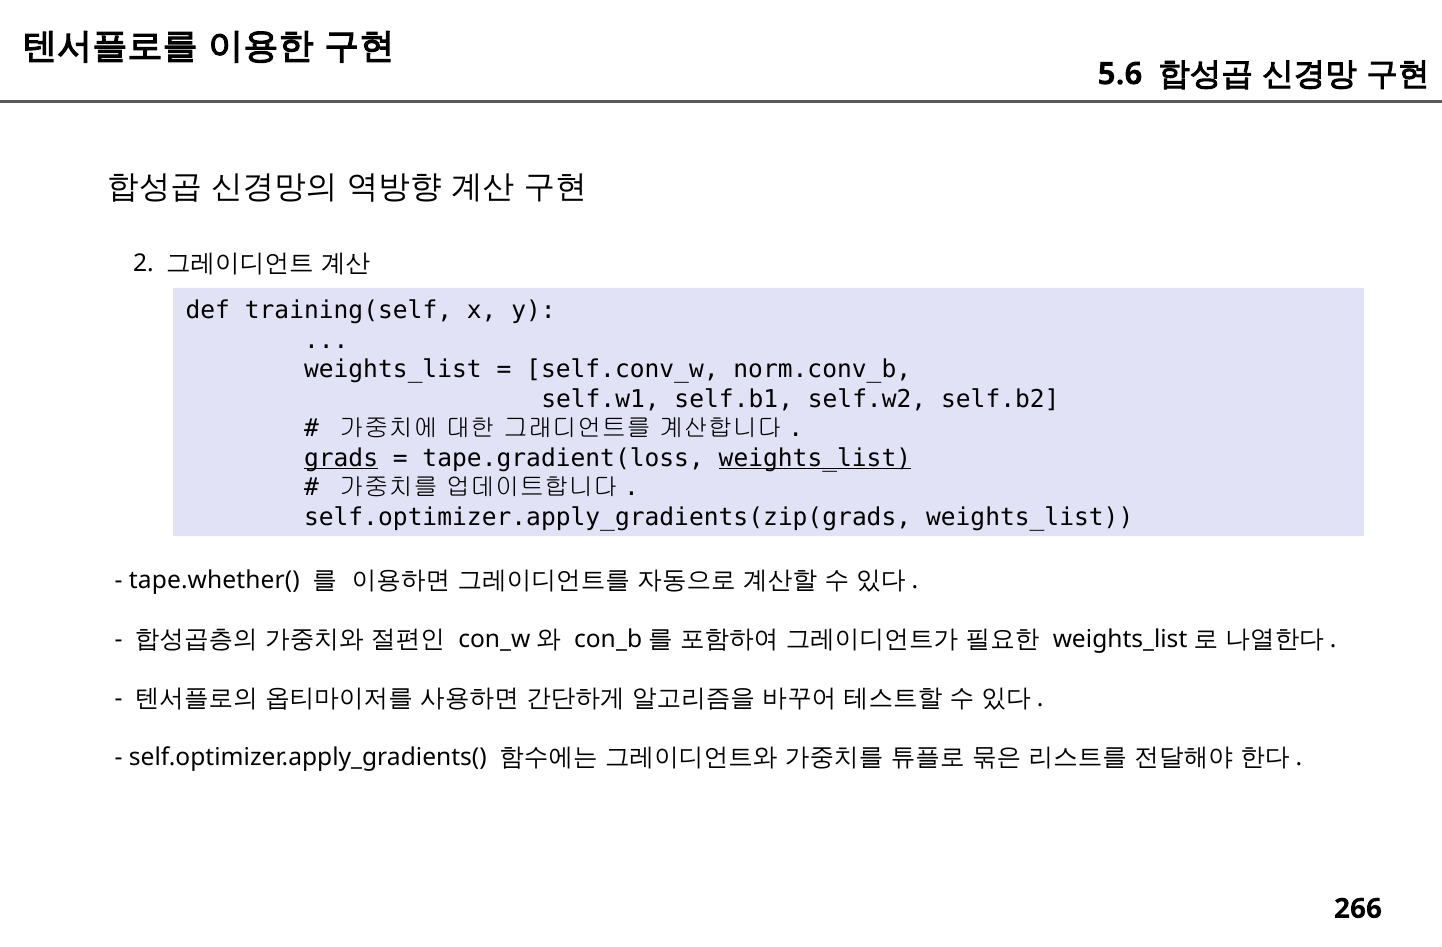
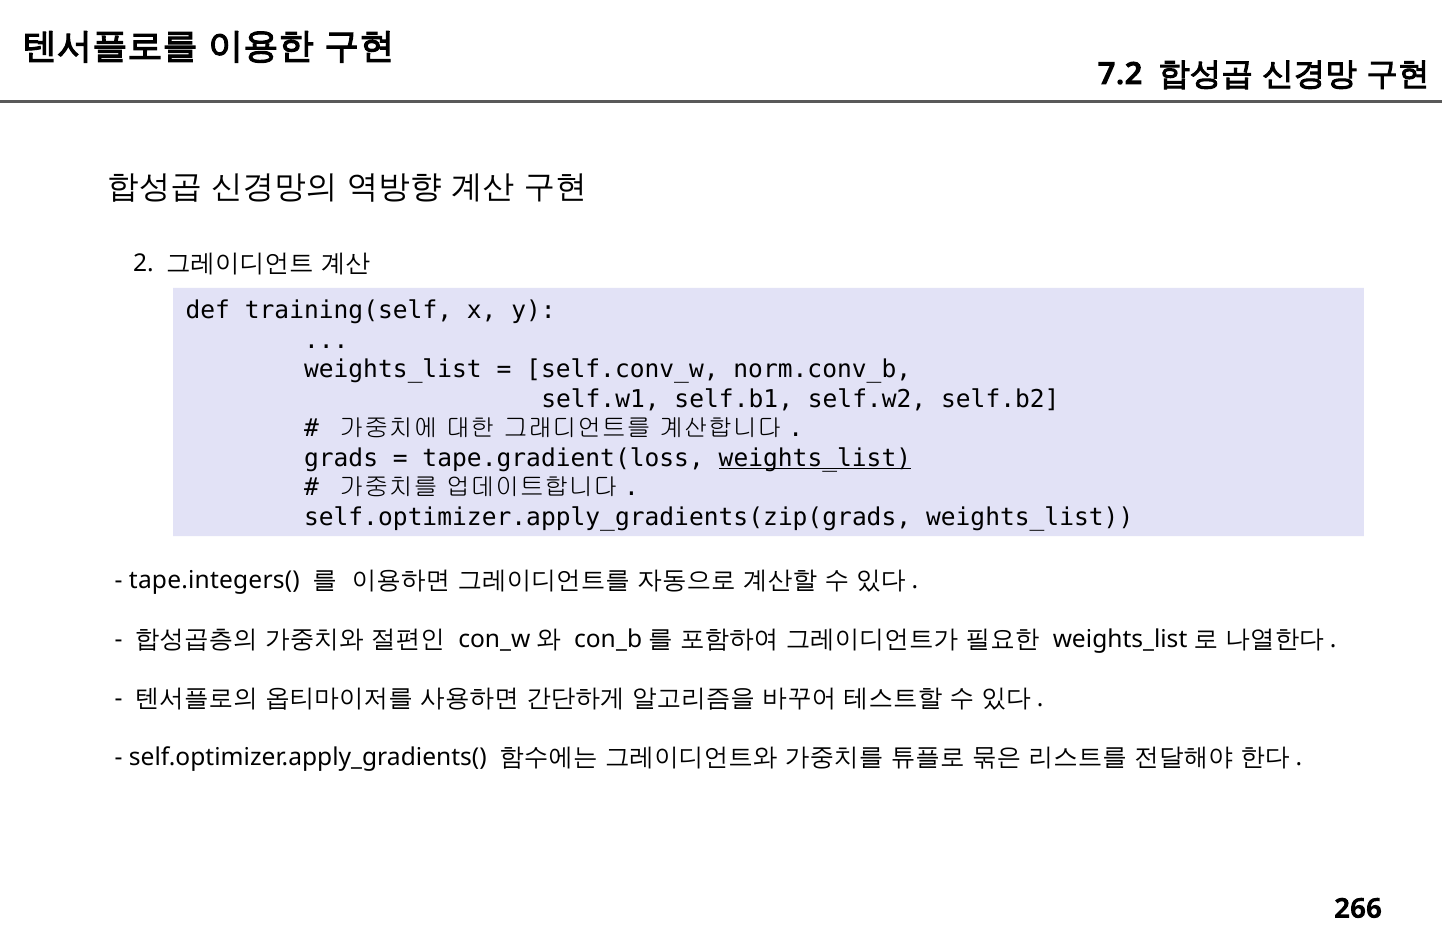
5.6: 5.6 -> 7.2
grads underline: present -> none
tape.whether(: tape.whether( -> tape.integers(
